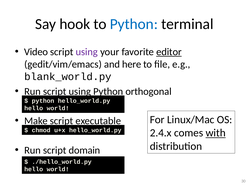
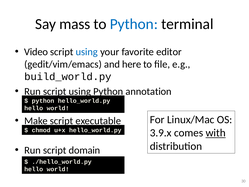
hook: hook -> mass
using at (87, 52) colour: purple -> blue
editor underline: present -> none
blank_world.py: blank_world.py -> build_world.py
orthogonal: orthogonal -> annotation
2.4.x: 2.4.x -> 3.9.x
